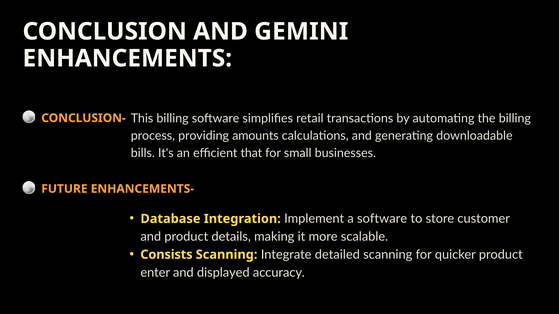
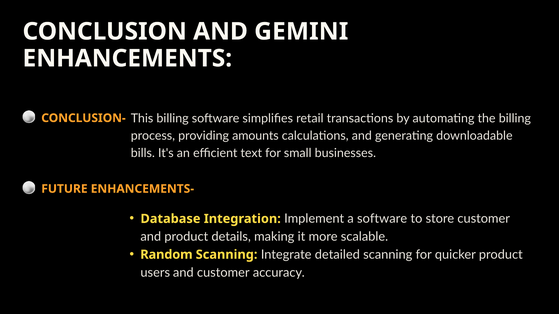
that: that -> text
Consists: Consists -> Random
enter: enter -> users
and displayed: displayed -> customer
